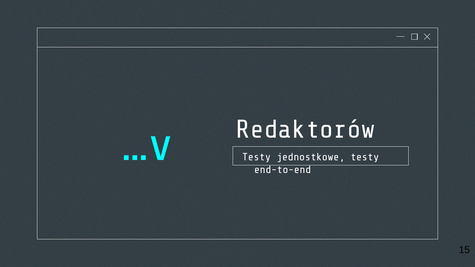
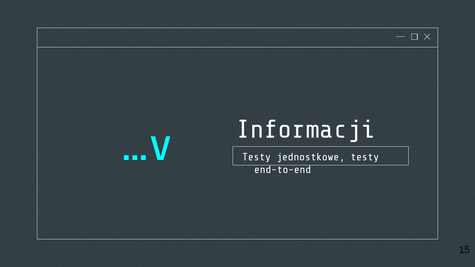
Redaktorów: Redaktorów -> Informacji
